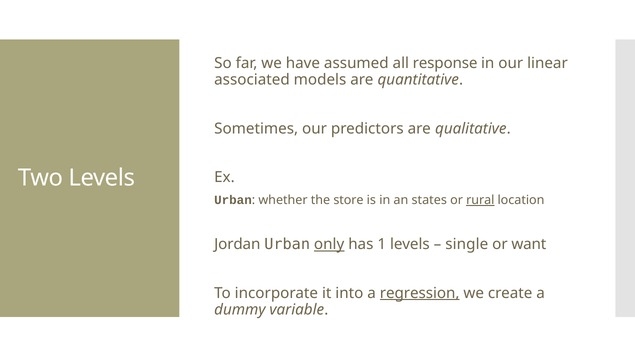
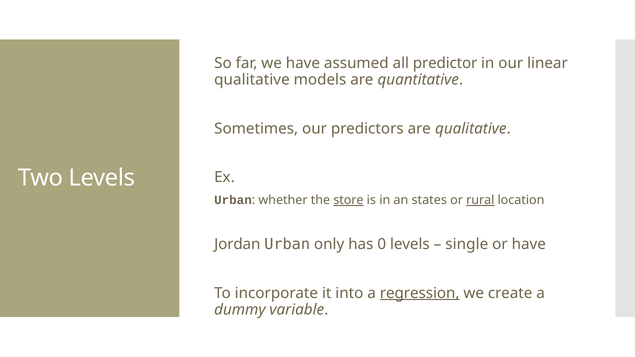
response: response -> predictor
associated at (252, 80): associated -> qualitative
store underline: none -> present
only underline: present -> none
1: 1 -> 0
or want: want -> have
